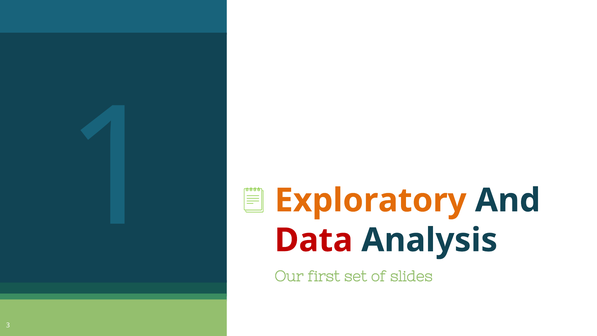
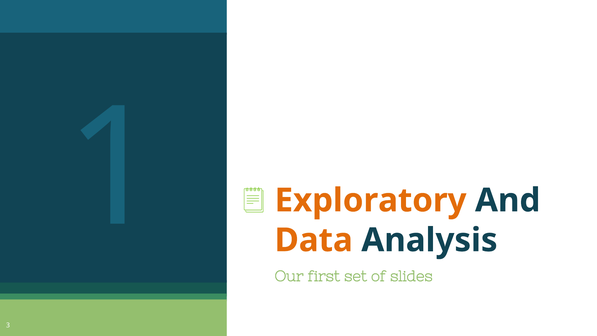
Data colour: red -> orange
